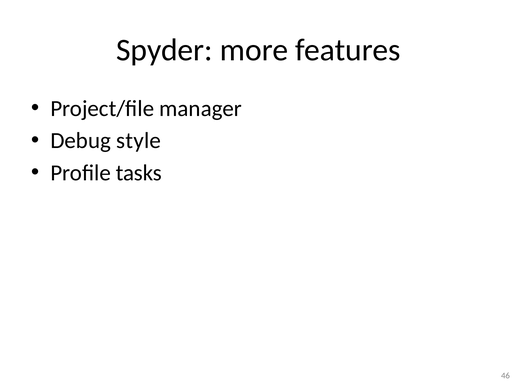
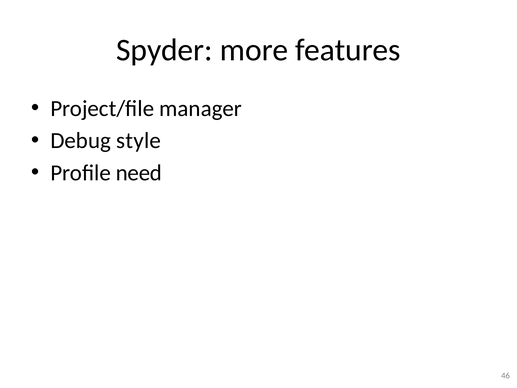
tasks: tasks -> need
